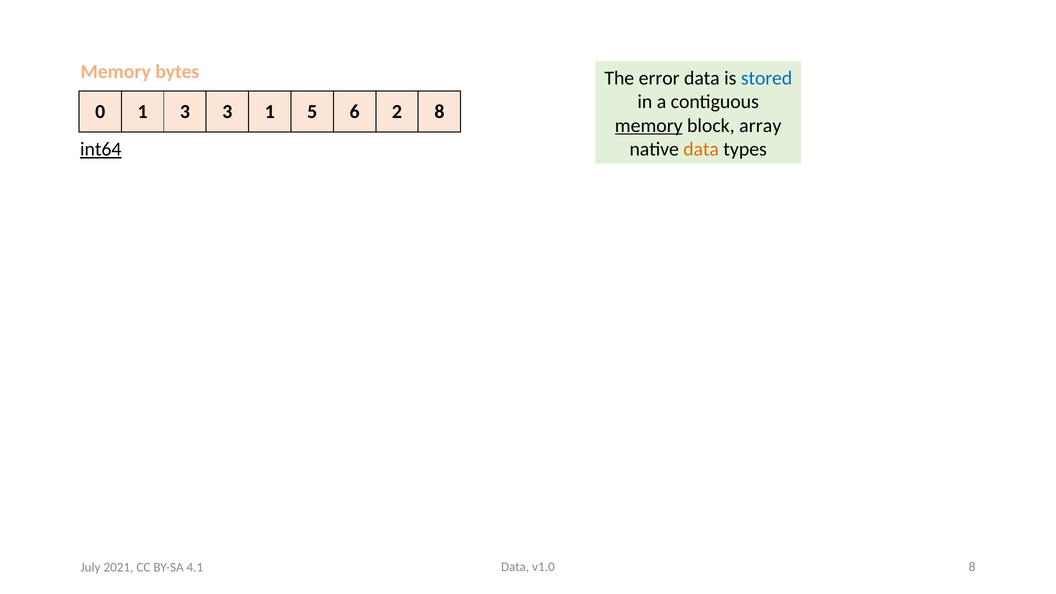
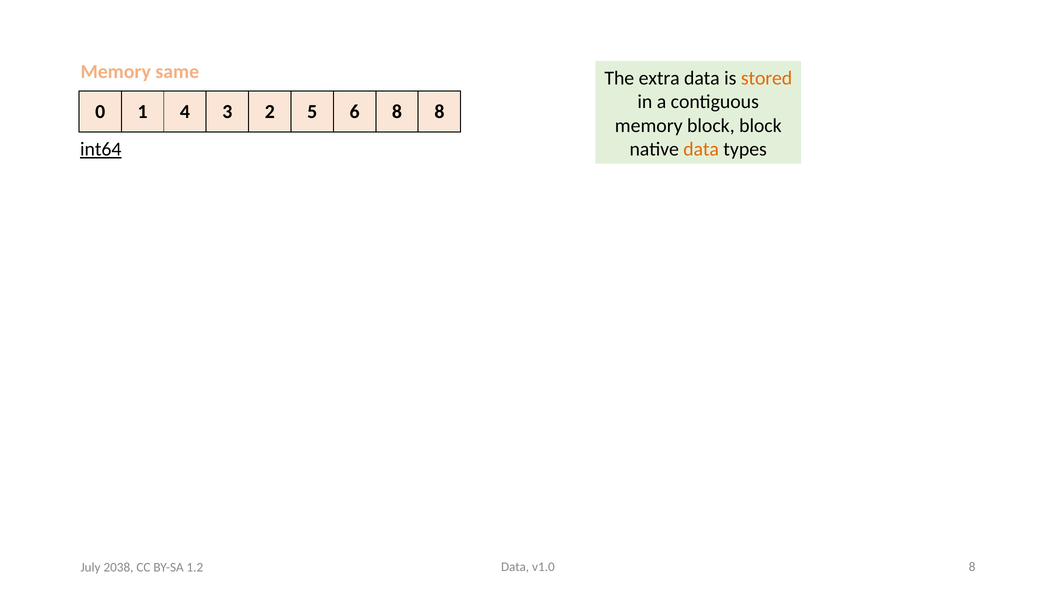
bytes: bytes -> same
error: error -> extra
stored colour: blue -> orange
1 3: 3 -> 4
3 1: 1 -> 2
6 2: 2 -> 8
memory at (649, 126) underline: present -> none
block array: array -> block
2021: 2021 -> 2038
4.1: 4.1 -> 1.2
